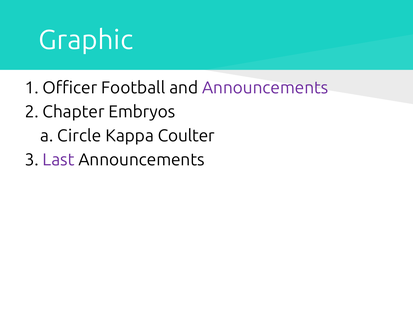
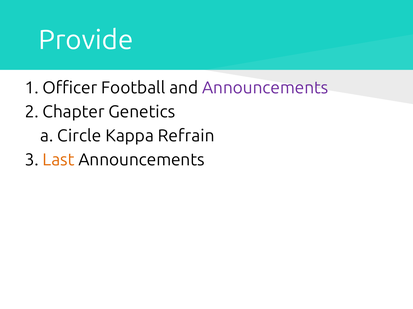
Graphic: Graphic -> Provide
Embryos: Embryos -> Genetics
Coulter: Coulter -> Refrain
Last colour: purple -> orange
